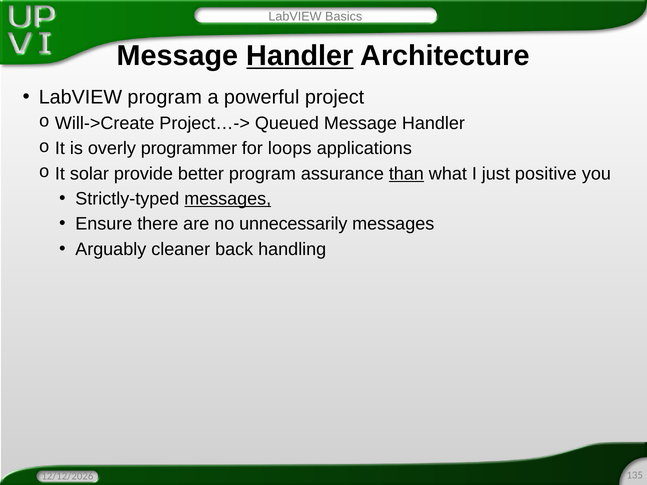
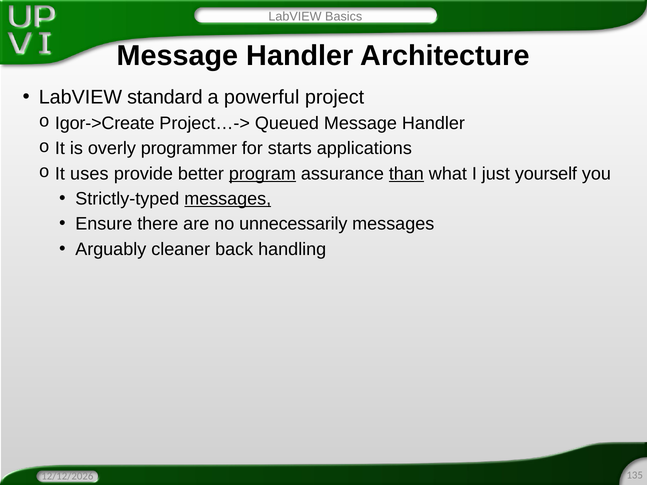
Handler at (300, 56) underline: present -> none
LabVIEW program: program -> standard
Will->Create: Will->Create -> Igor->Create
loops: loops -> starts
solar: solar -> uses
program at (262, 174) underline: none -> present
positive: positive -> yourself
